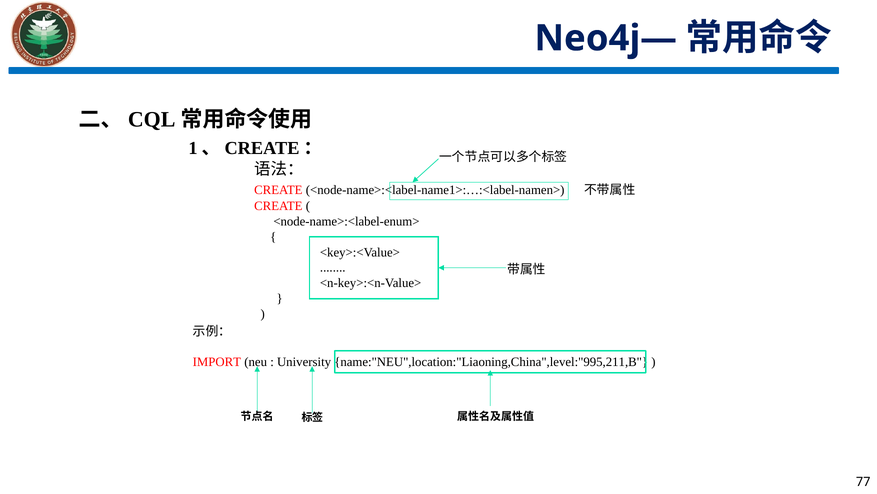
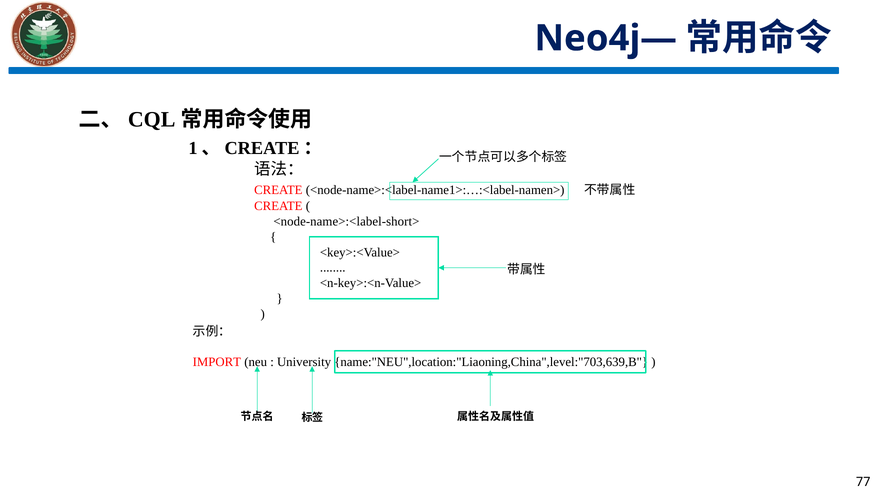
<node-name>:<label-enum>: <node-name>:<label-enum> -> <node-name>:<label-short>
name:"NEU",location:"Liaoning,China",level:"995,211,B: name:"NEU",location:"Liaoning,China",level:"995,211,B -> name:"NEU",location:"Liaoning,China",level:"703,639,B
